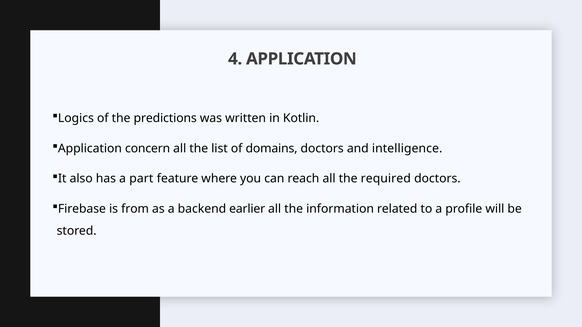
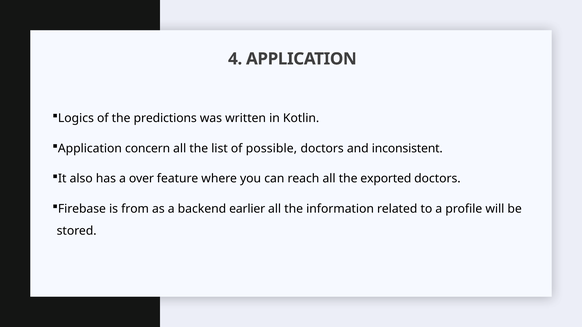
domains: domains -> possible
intelligence: intelligence -> inconsistent
part: part -> over
required: required -> exported
